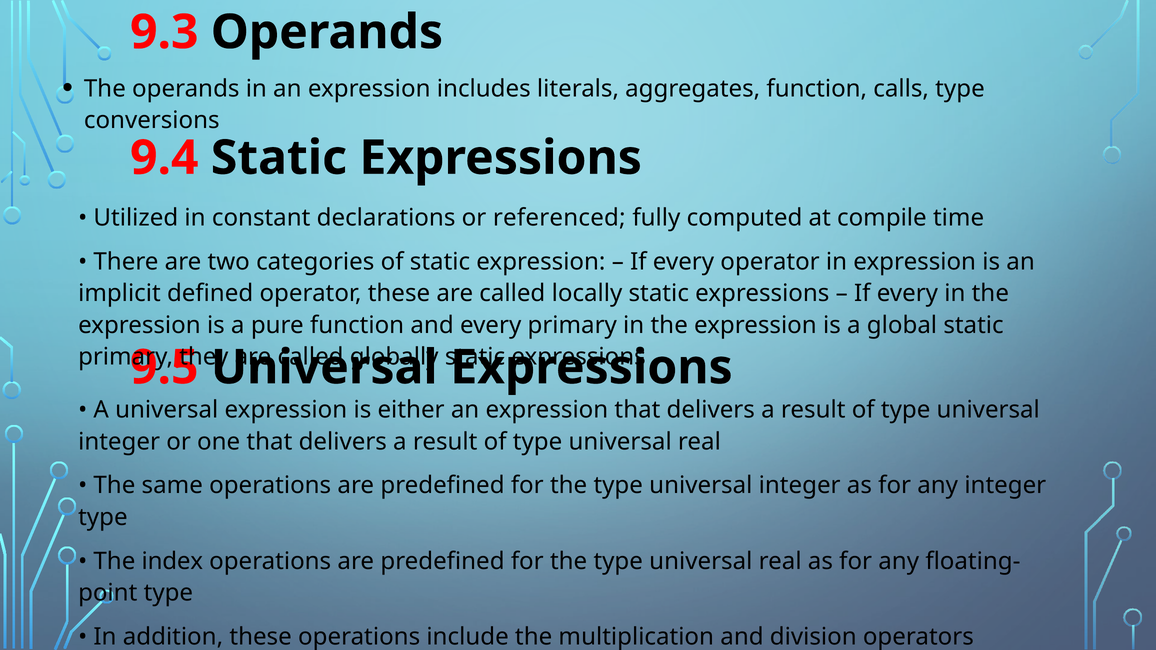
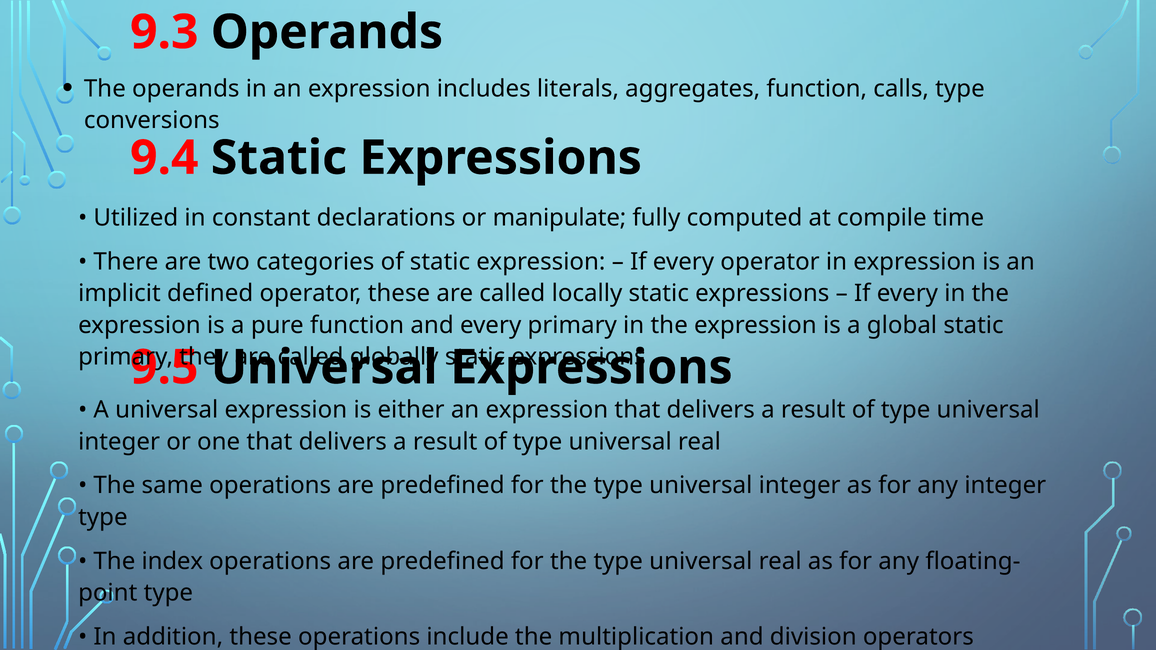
referenced: referenced -> manipulate
